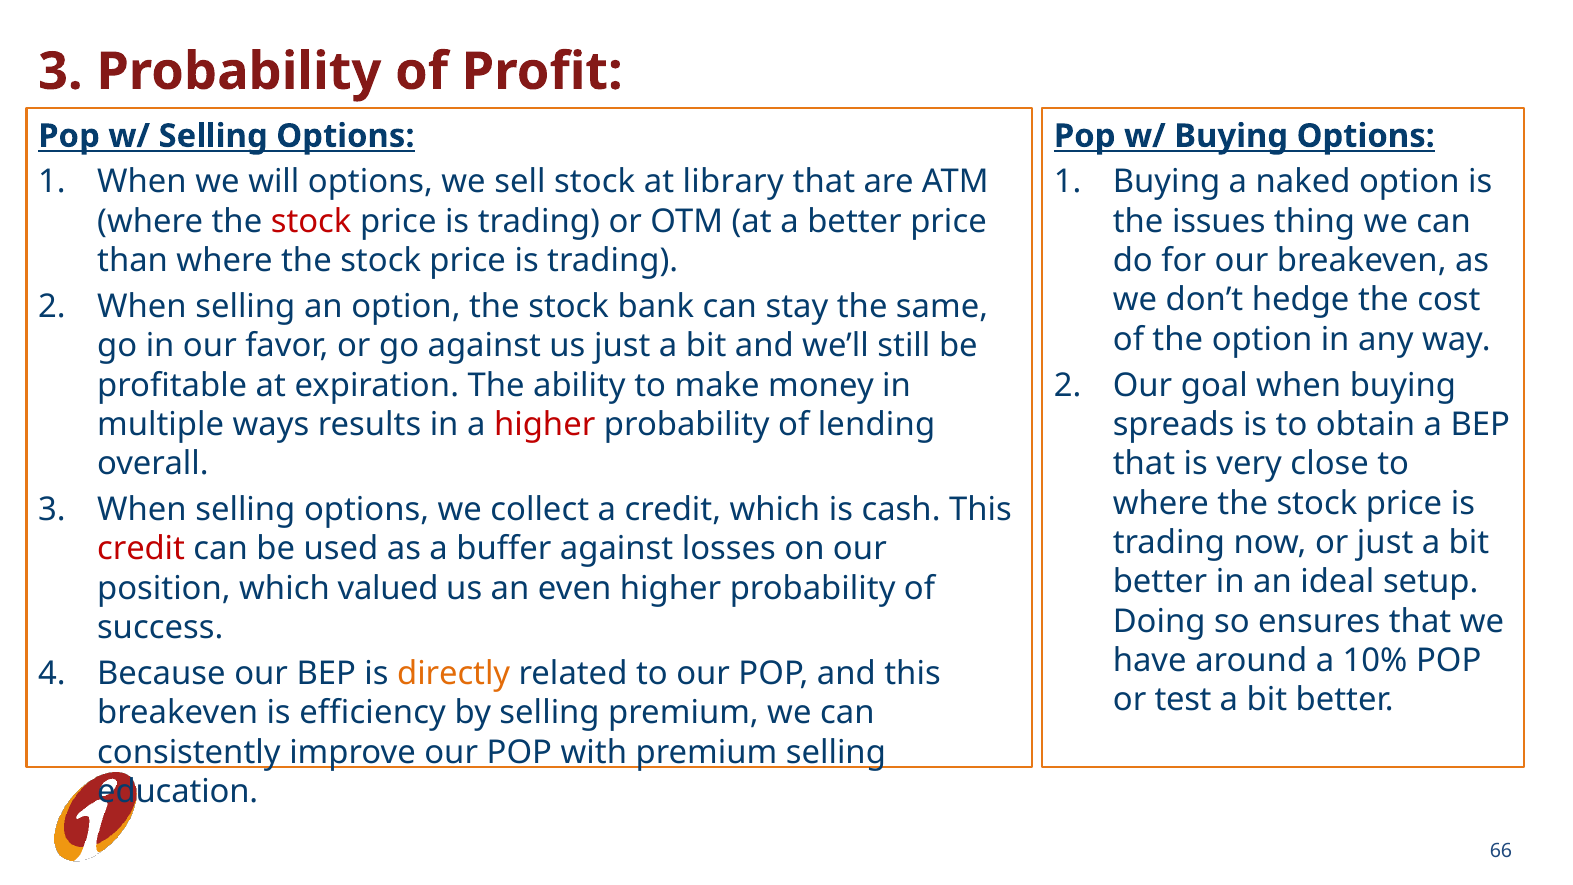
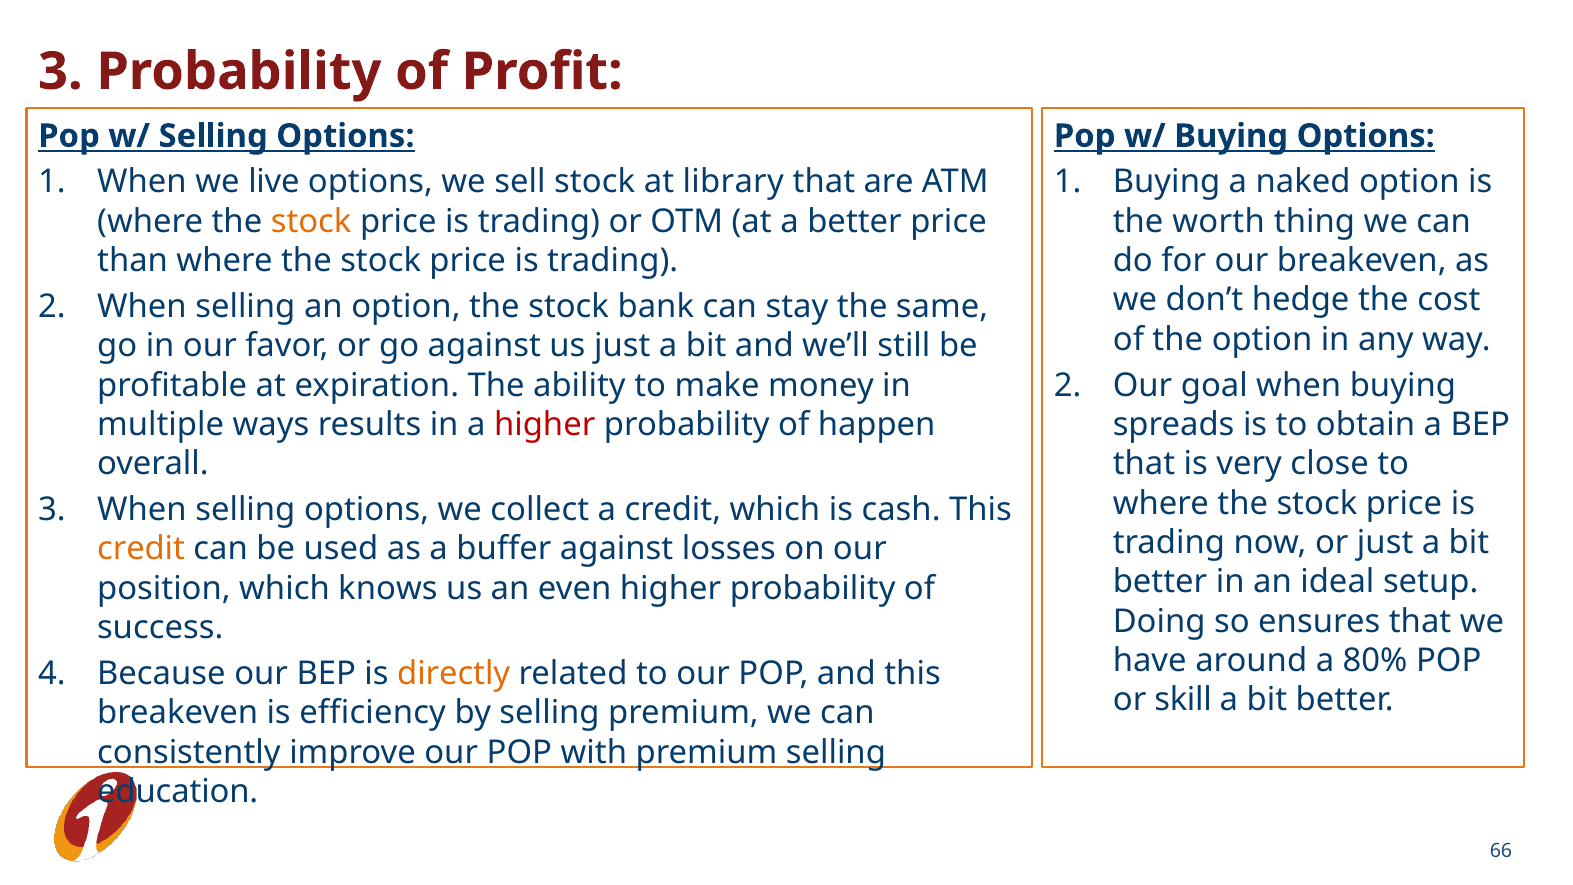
will: will -> live
stock at (311, 221) colour: red -> orange
issues: issues -> worth
lending: lending -> happen
credit at (141, 549) colour: red -> orange
valued: valued -> knows
10%: 10% -> 80%
test: test -> skill
